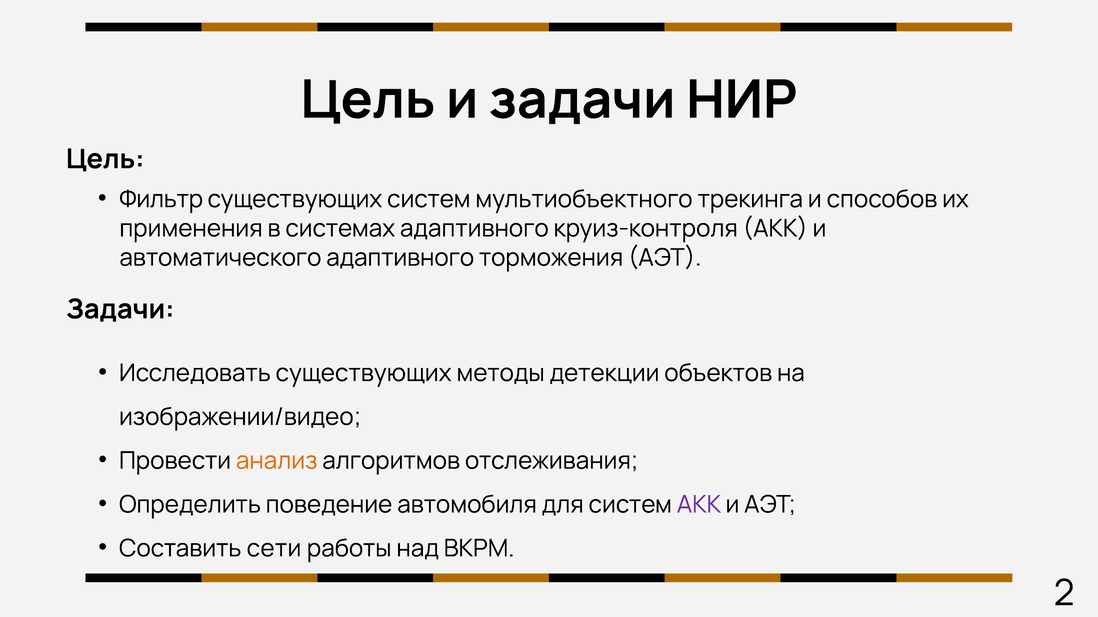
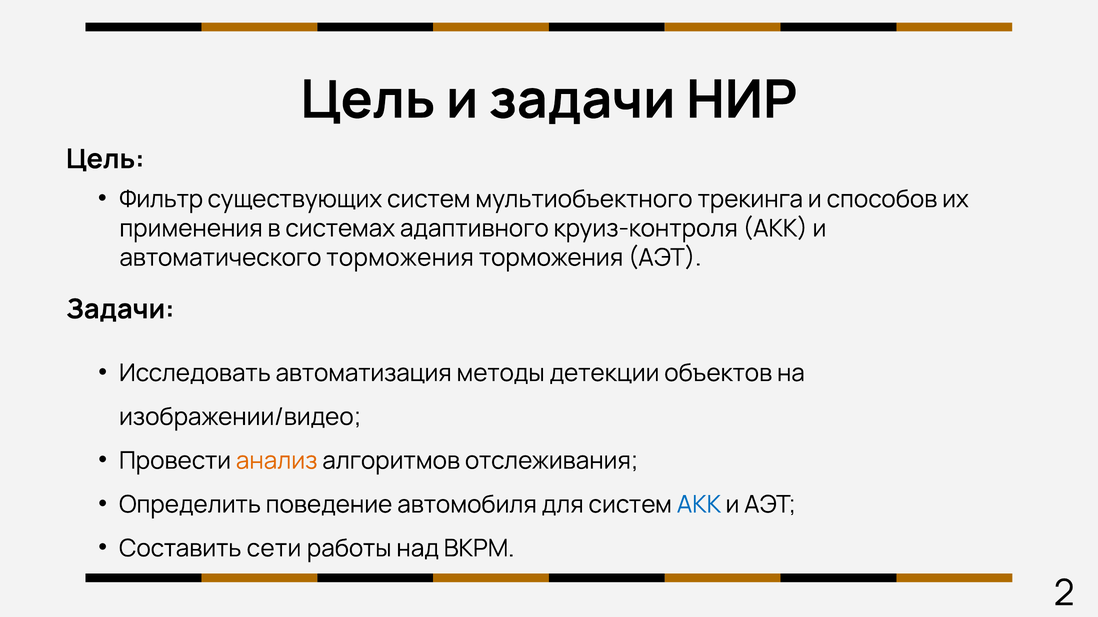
автоматического адаптивного: адаптивного -> торможения
Исследовать существующих: существующих -> автоматизация
АКК at (699, 505) colour: purple -> blue
